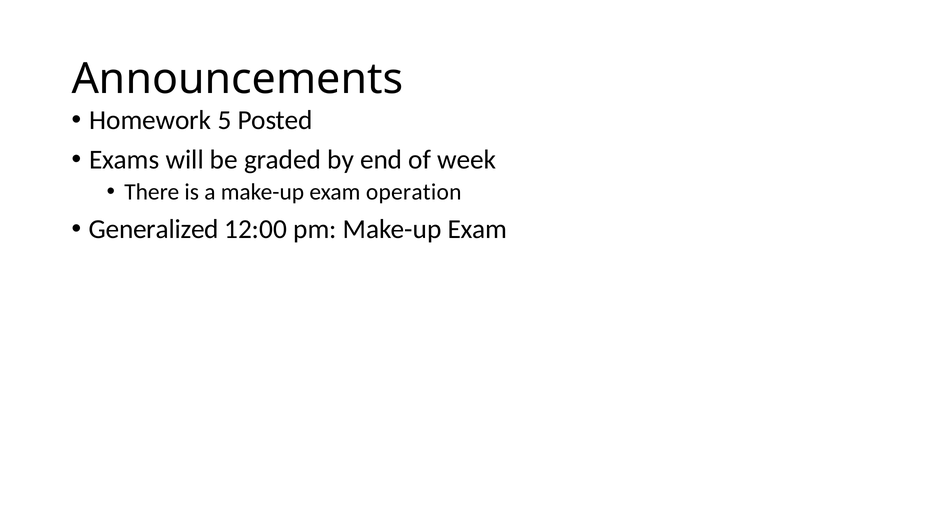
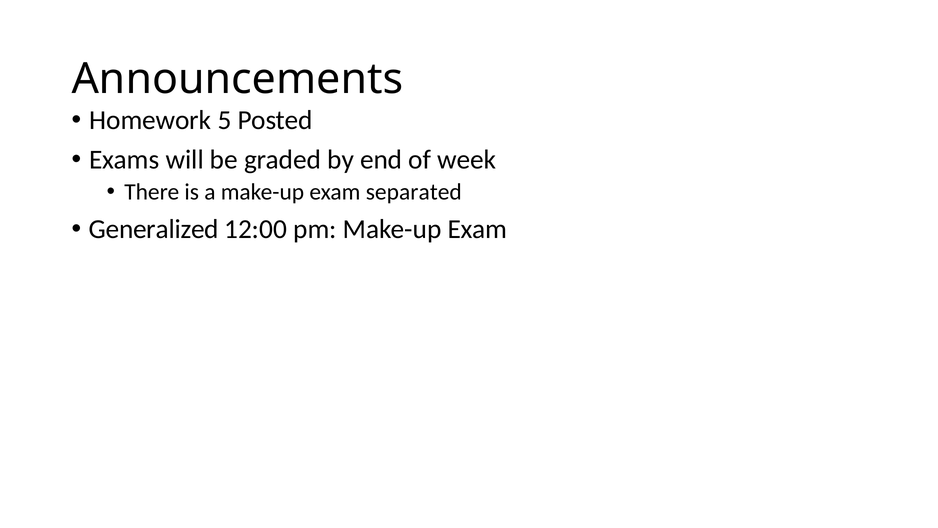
operation: operation -> separated
